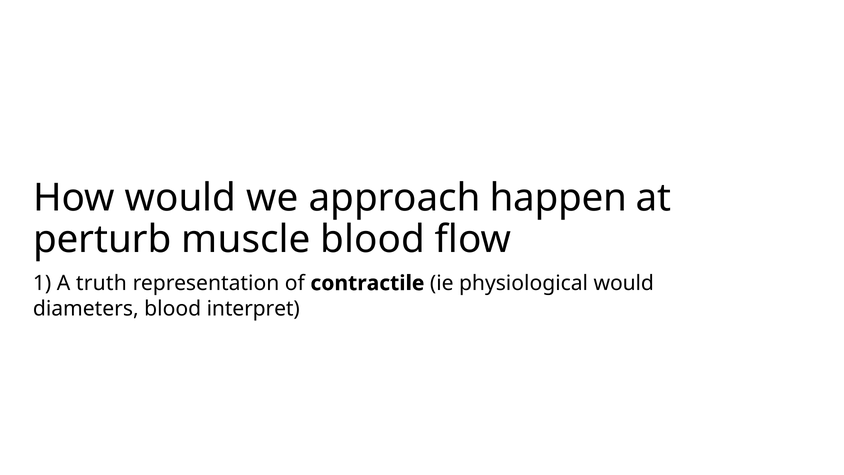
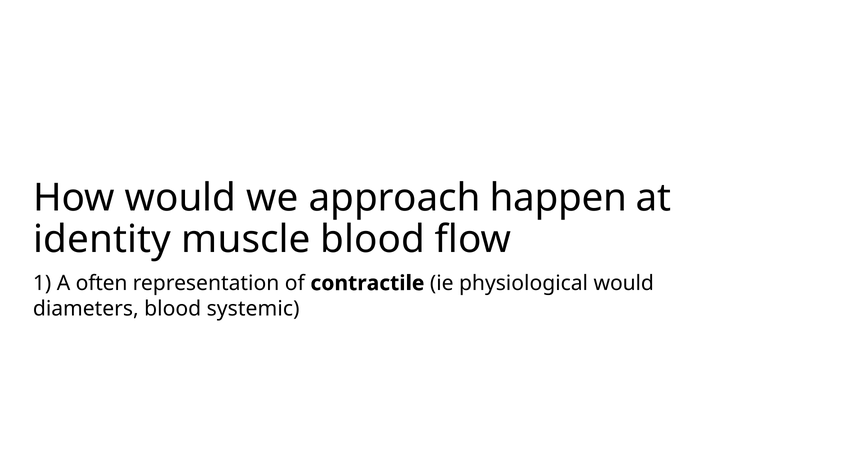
perturb: perturb -> identity
truth: truth -> often
interpret: interpret -> systemic
